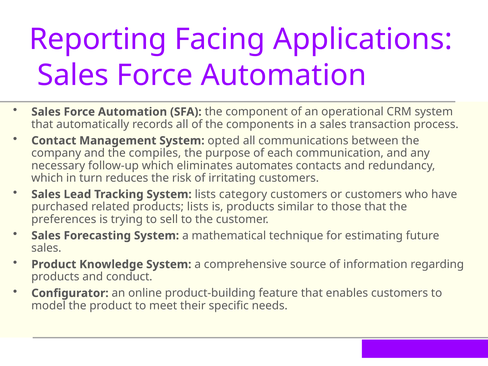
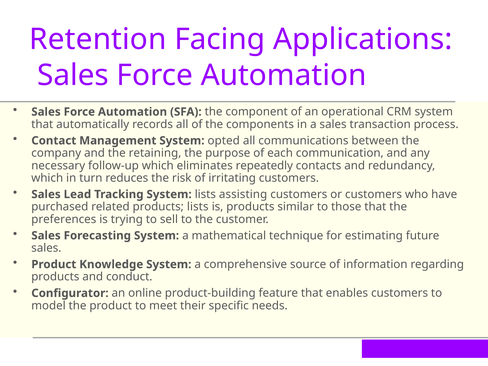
Reporting: Reporting -> Retention
compiles: compiles -> retaining
automates: automates -> repeatedly
category: category -> assisting
